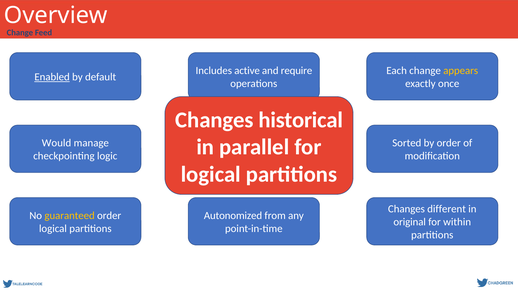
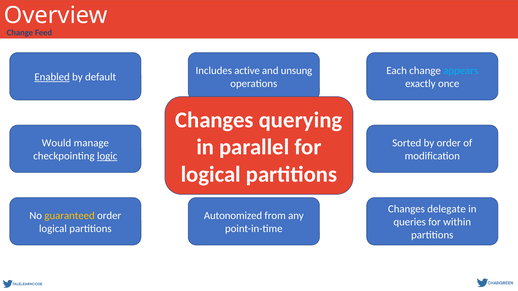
require: require -> unsung
appears colour: yellow -> light blue
historical: historical -> querying
logic underline: none -> present
different: different -> delegate
original: original -> queries
